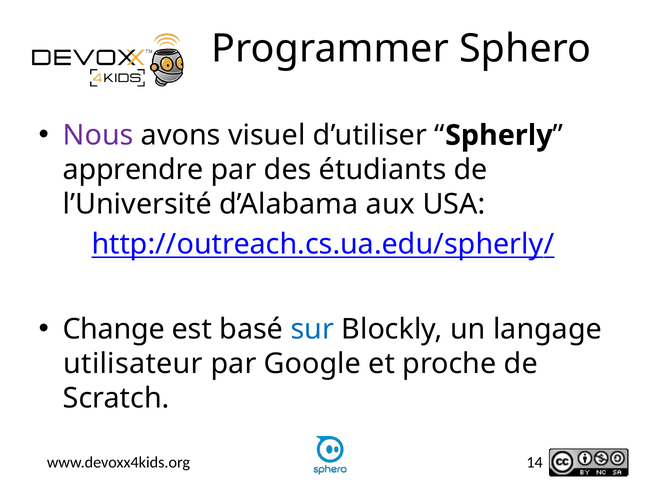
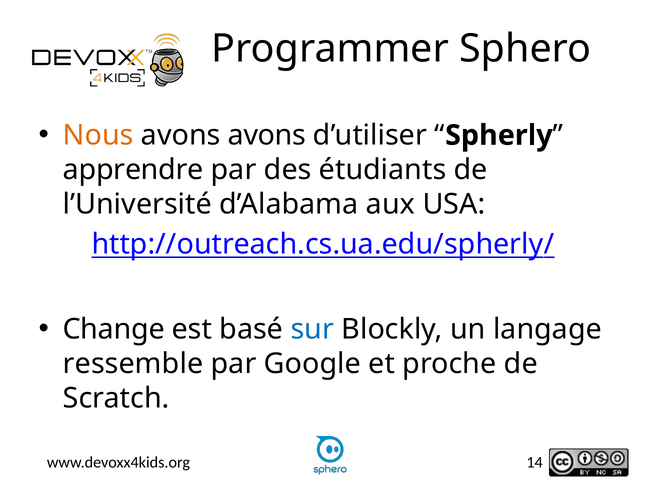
Nous colour: purple -> orange
avons visuel: visuel -> avons
utilisateur: utilisateur -> ressemble
